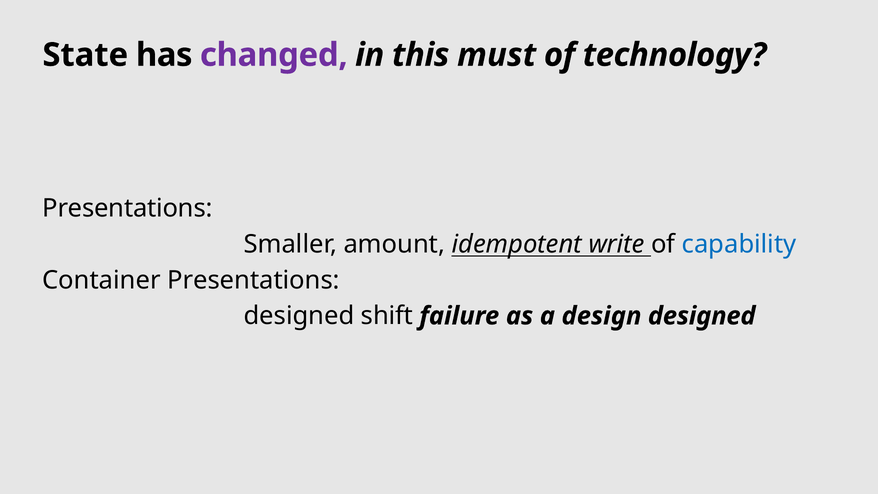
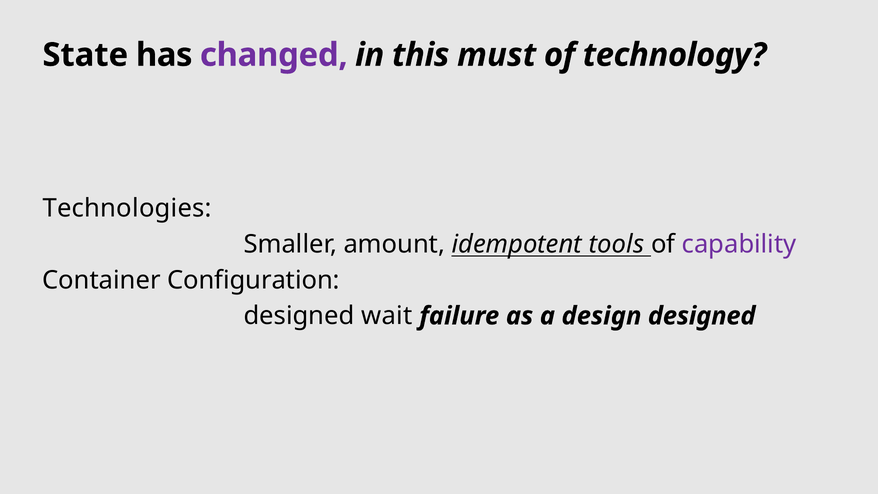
Presentations at (127, 208): Presentations -> Technologies
write: write -> tools
capability colour: blue -> purple
Container Presentations: Presentations -> Configuration
shift: shift -> wait
